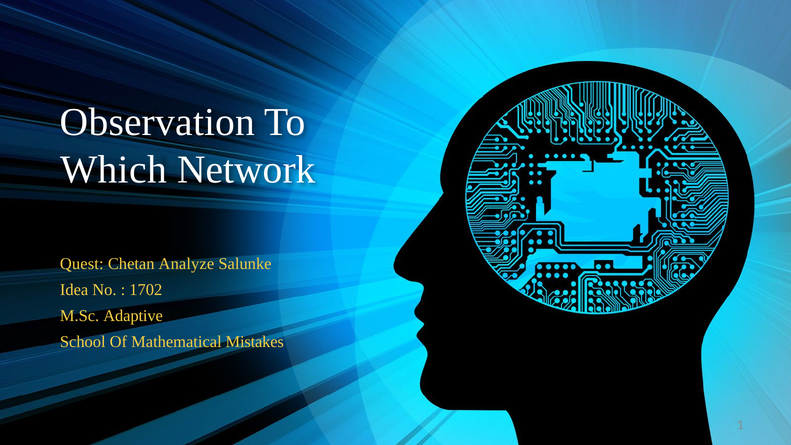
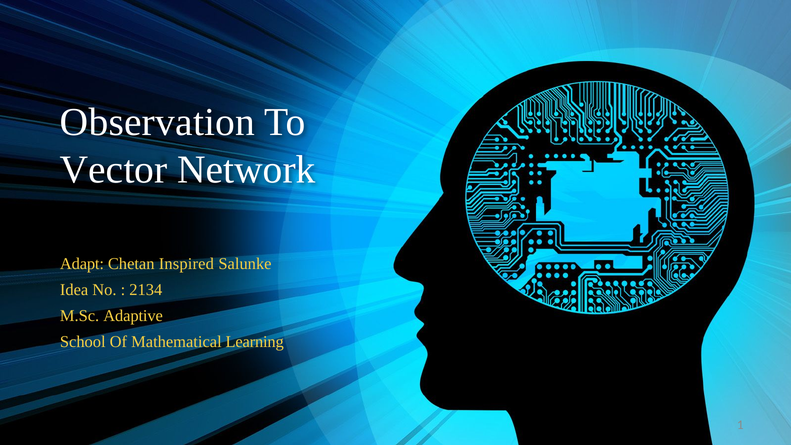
Which: Which -> Vector
Quest: Quest -> Adapt
Analyze: Analyze -> Inspired
1702: 1702 -> 2134
Mistakes: Mistakes -> Learning
